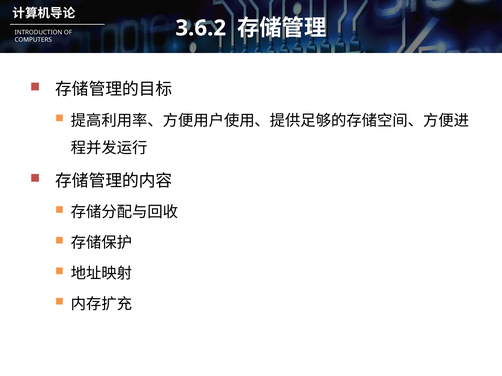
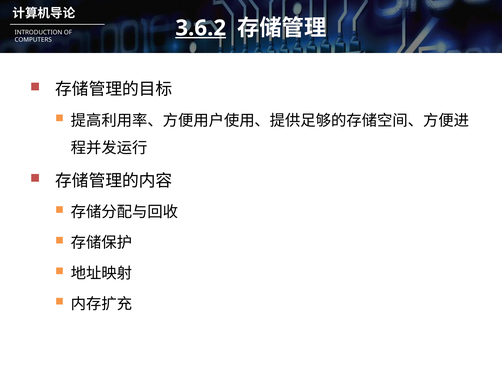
3.6.2 underline: none -> present
